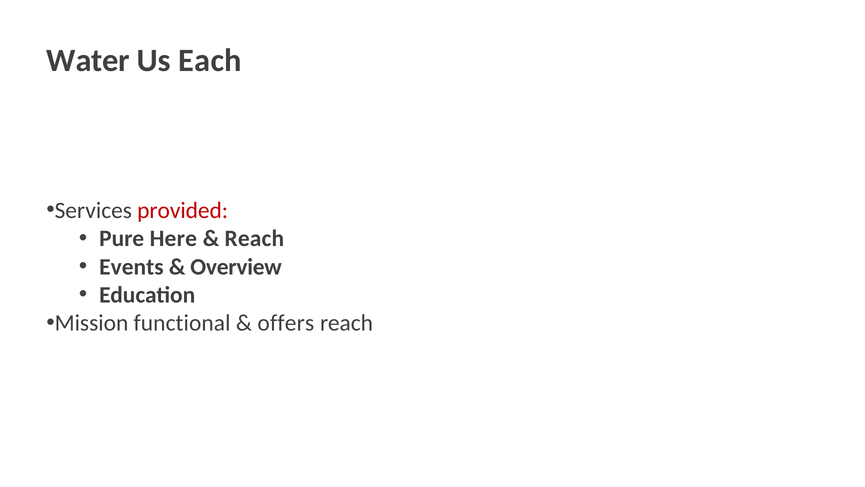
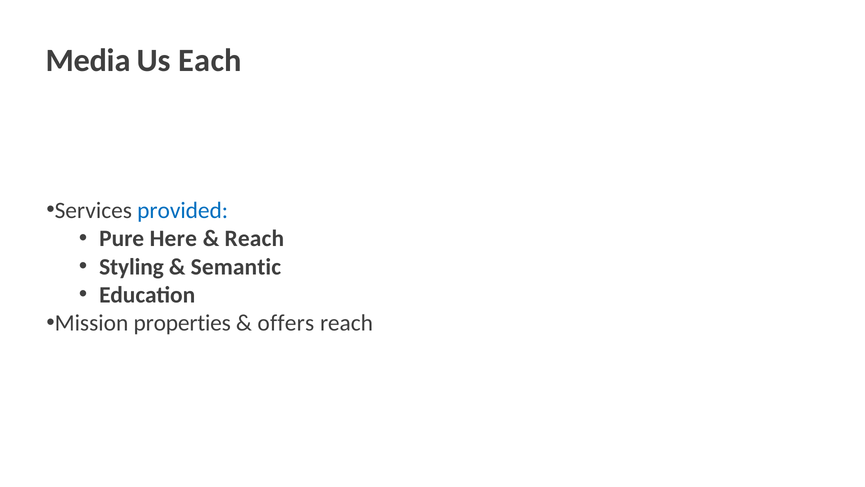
Water: Water -> Media
provided colour: red -> blue
Events: Events -> Styling
Overview: Overview -> Semantic
functional: functional -> properties
